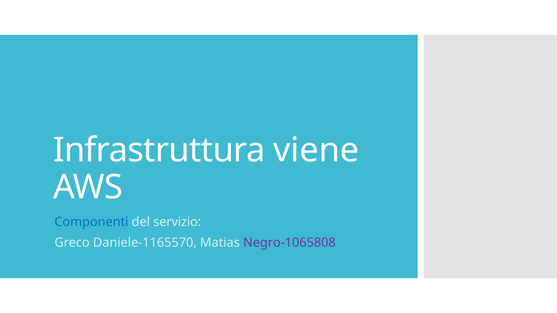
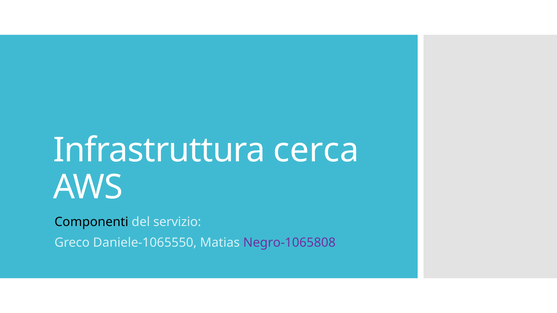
viene: viene -> cerca
Componenti colour: blue -> black
Daniele-1165570: Daniele-1165570 -> Daniele-1065550
